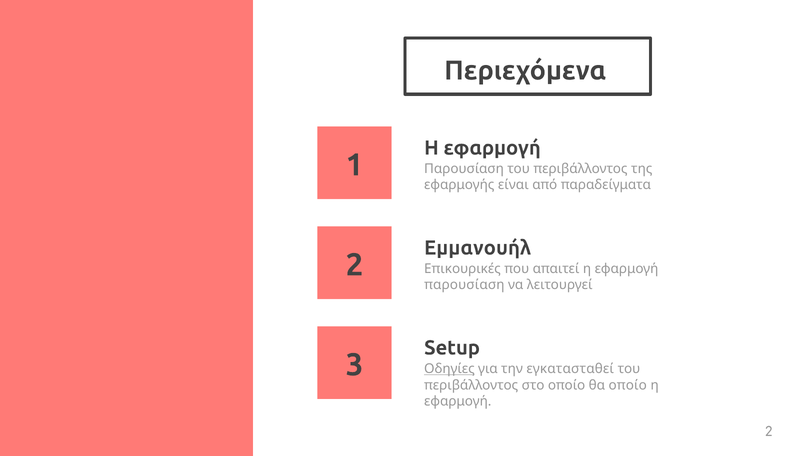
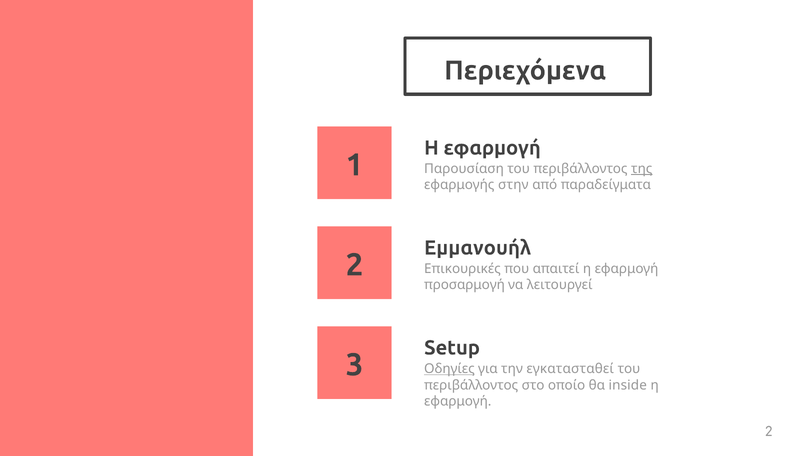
της underline: none -> present
είναι: είναι -> στην
παρουσίαση at (464, 285): παρουσίαση -> προσαρμογή
θα οποίο: οποίο -> inside
